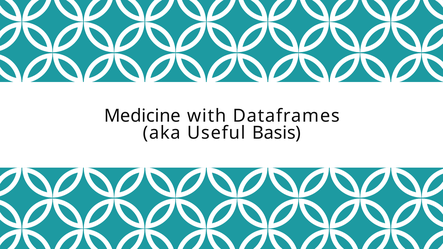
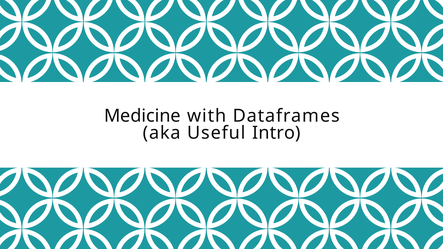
Basis: Basis -> Intro
